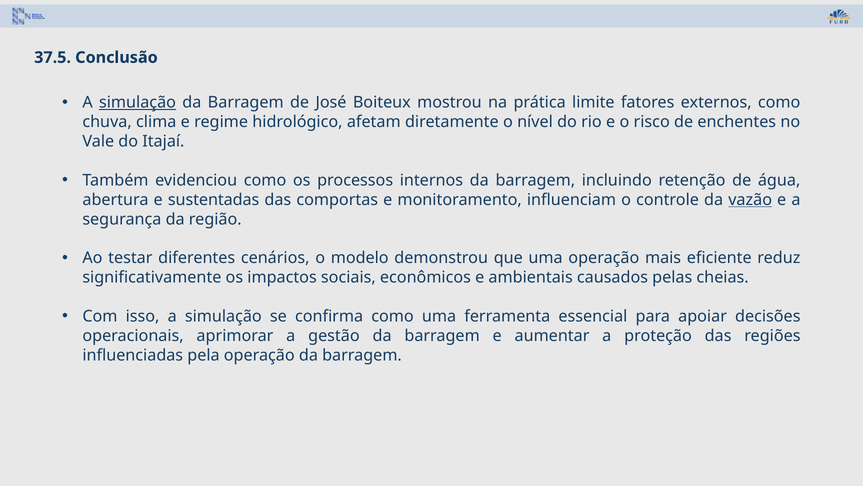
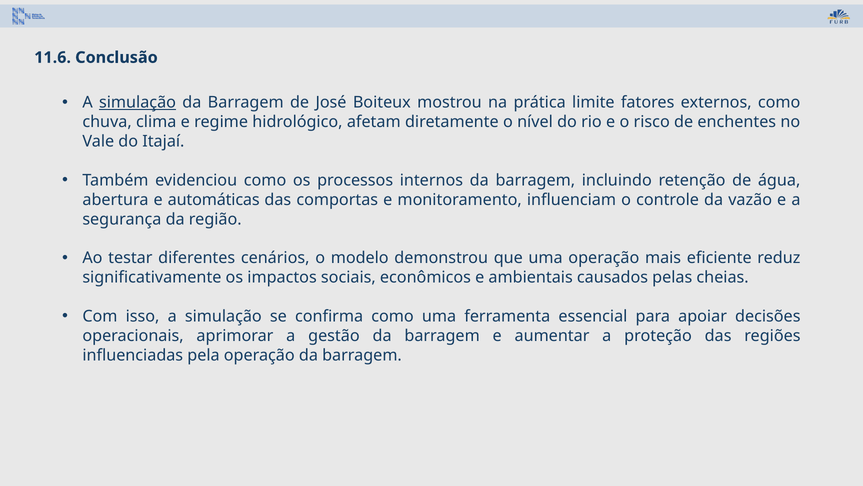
37.5: 37.5 -> 11.6
sustentadas: sustentadas -> automáticas
vazão underline: present -> none
